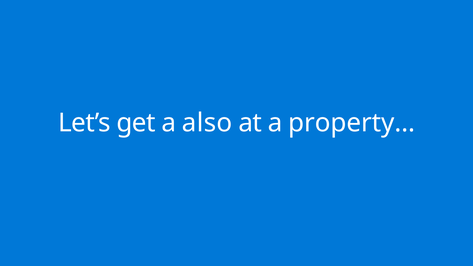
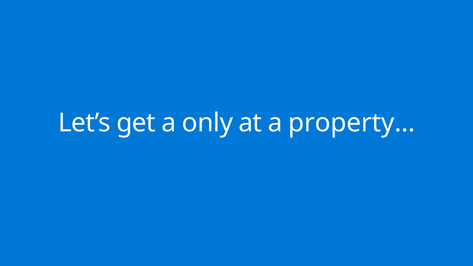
also: also -> only
